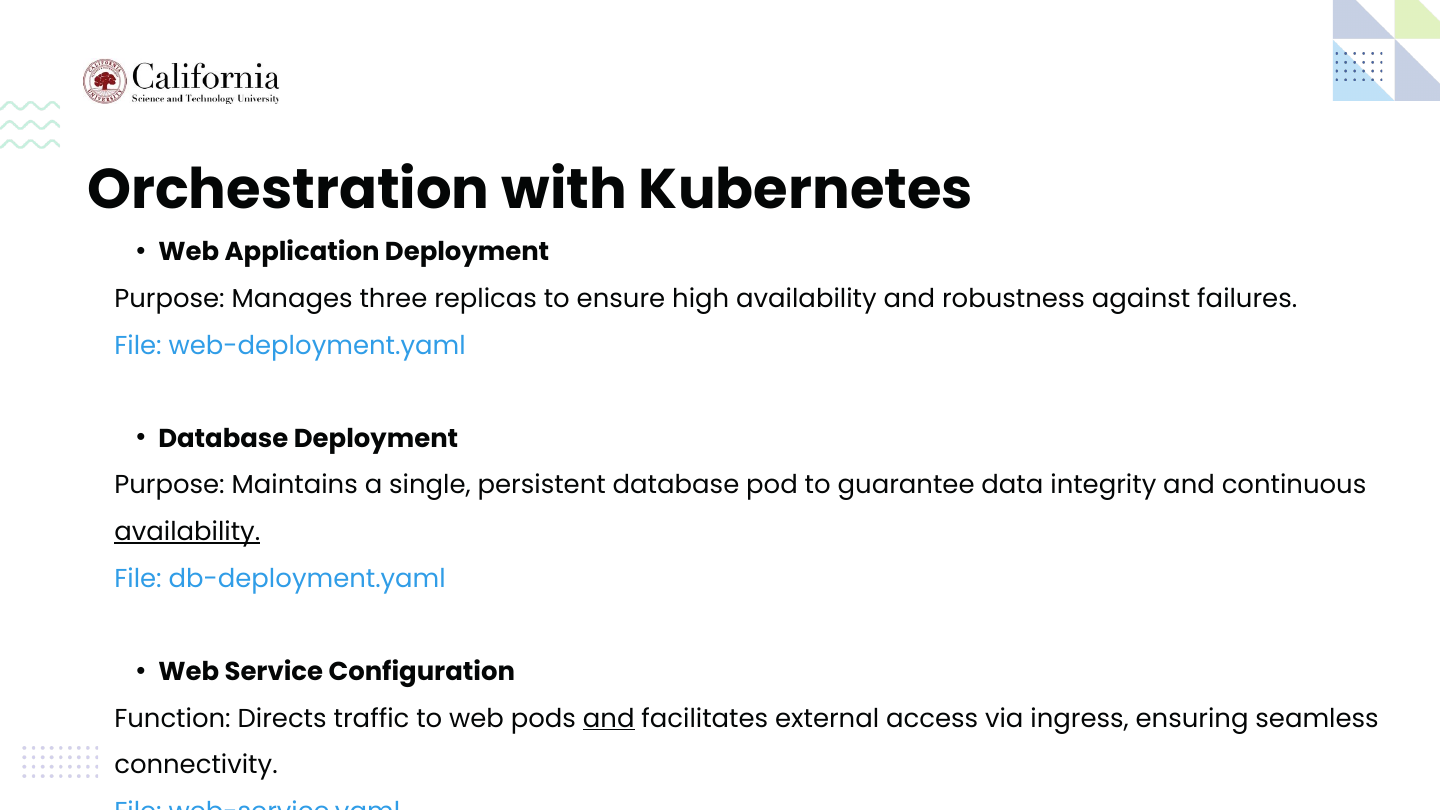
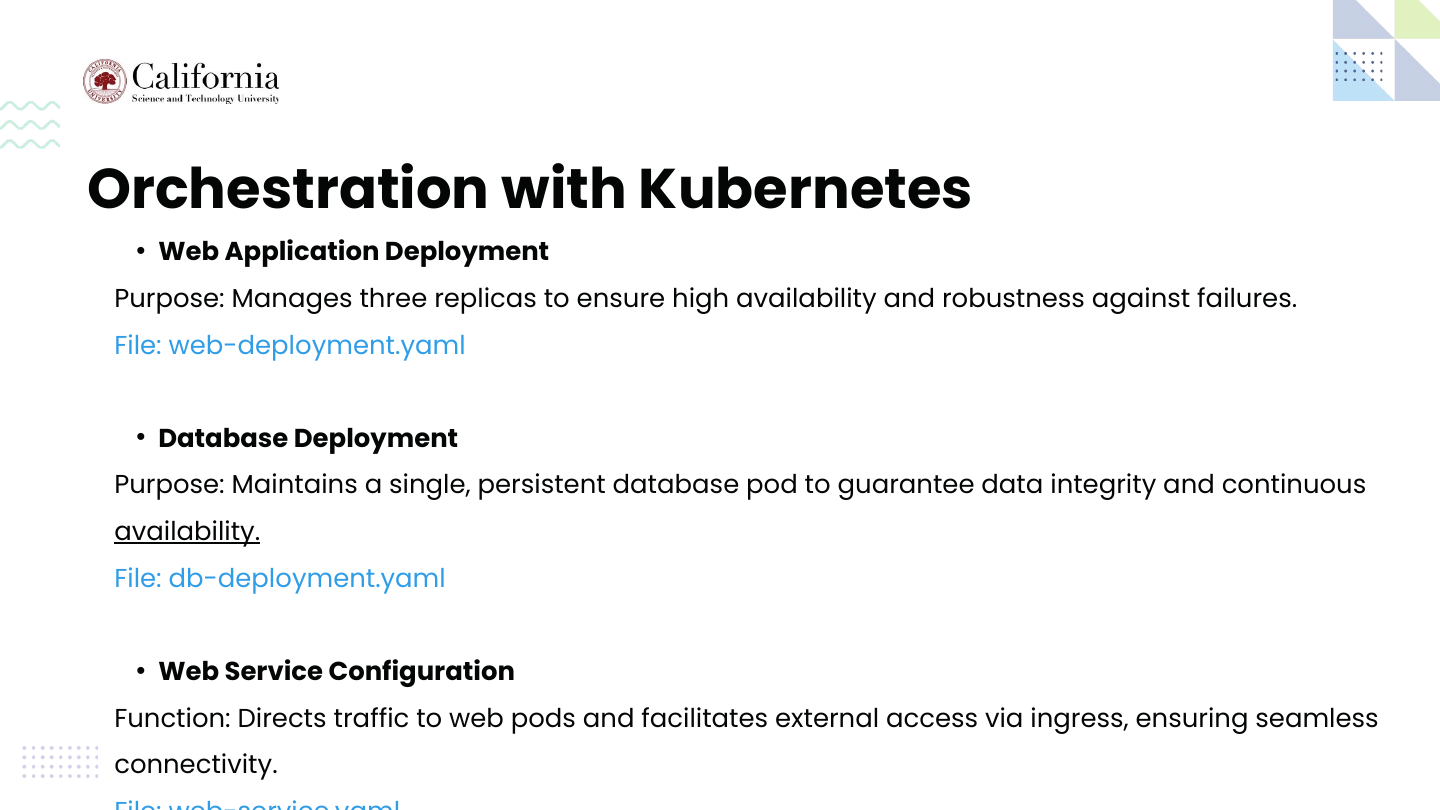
and at (609, 719) underline: present -> none
